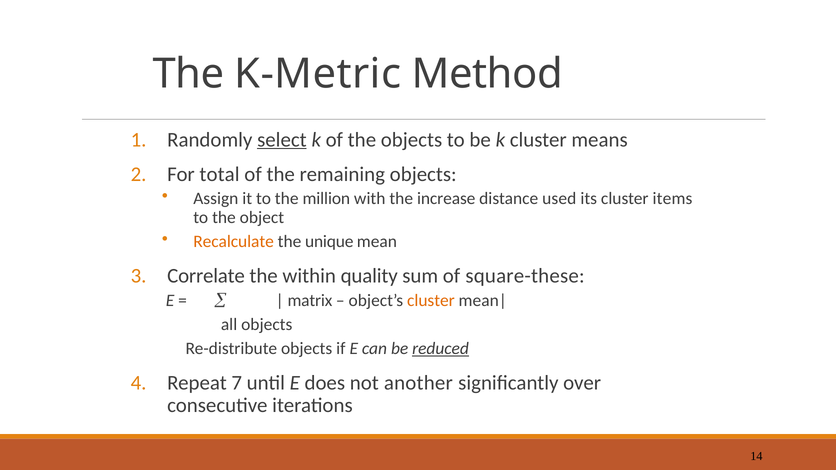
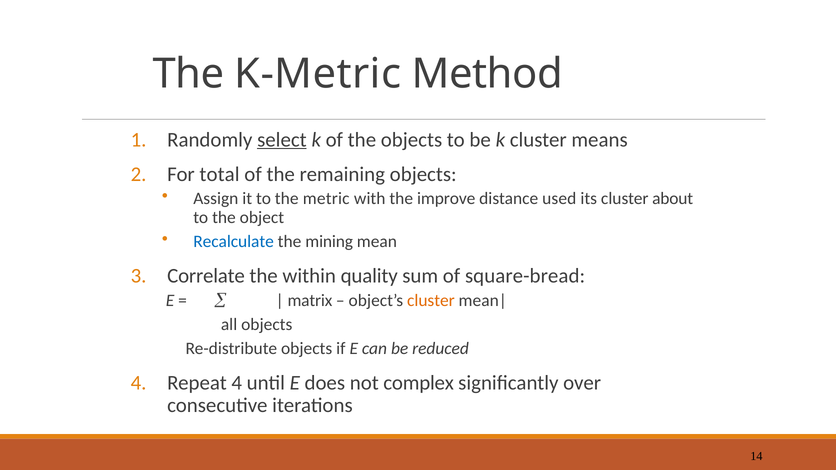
million: million -> metric
increase: increase -> improve
items: items -> about
Recalculate colour: orange -> blue
unique: unique -> mining
square-these: square-these -> square-bread
reduced underline: present -> none
Repeat 7: 7 -> 4
another: another -> complex
